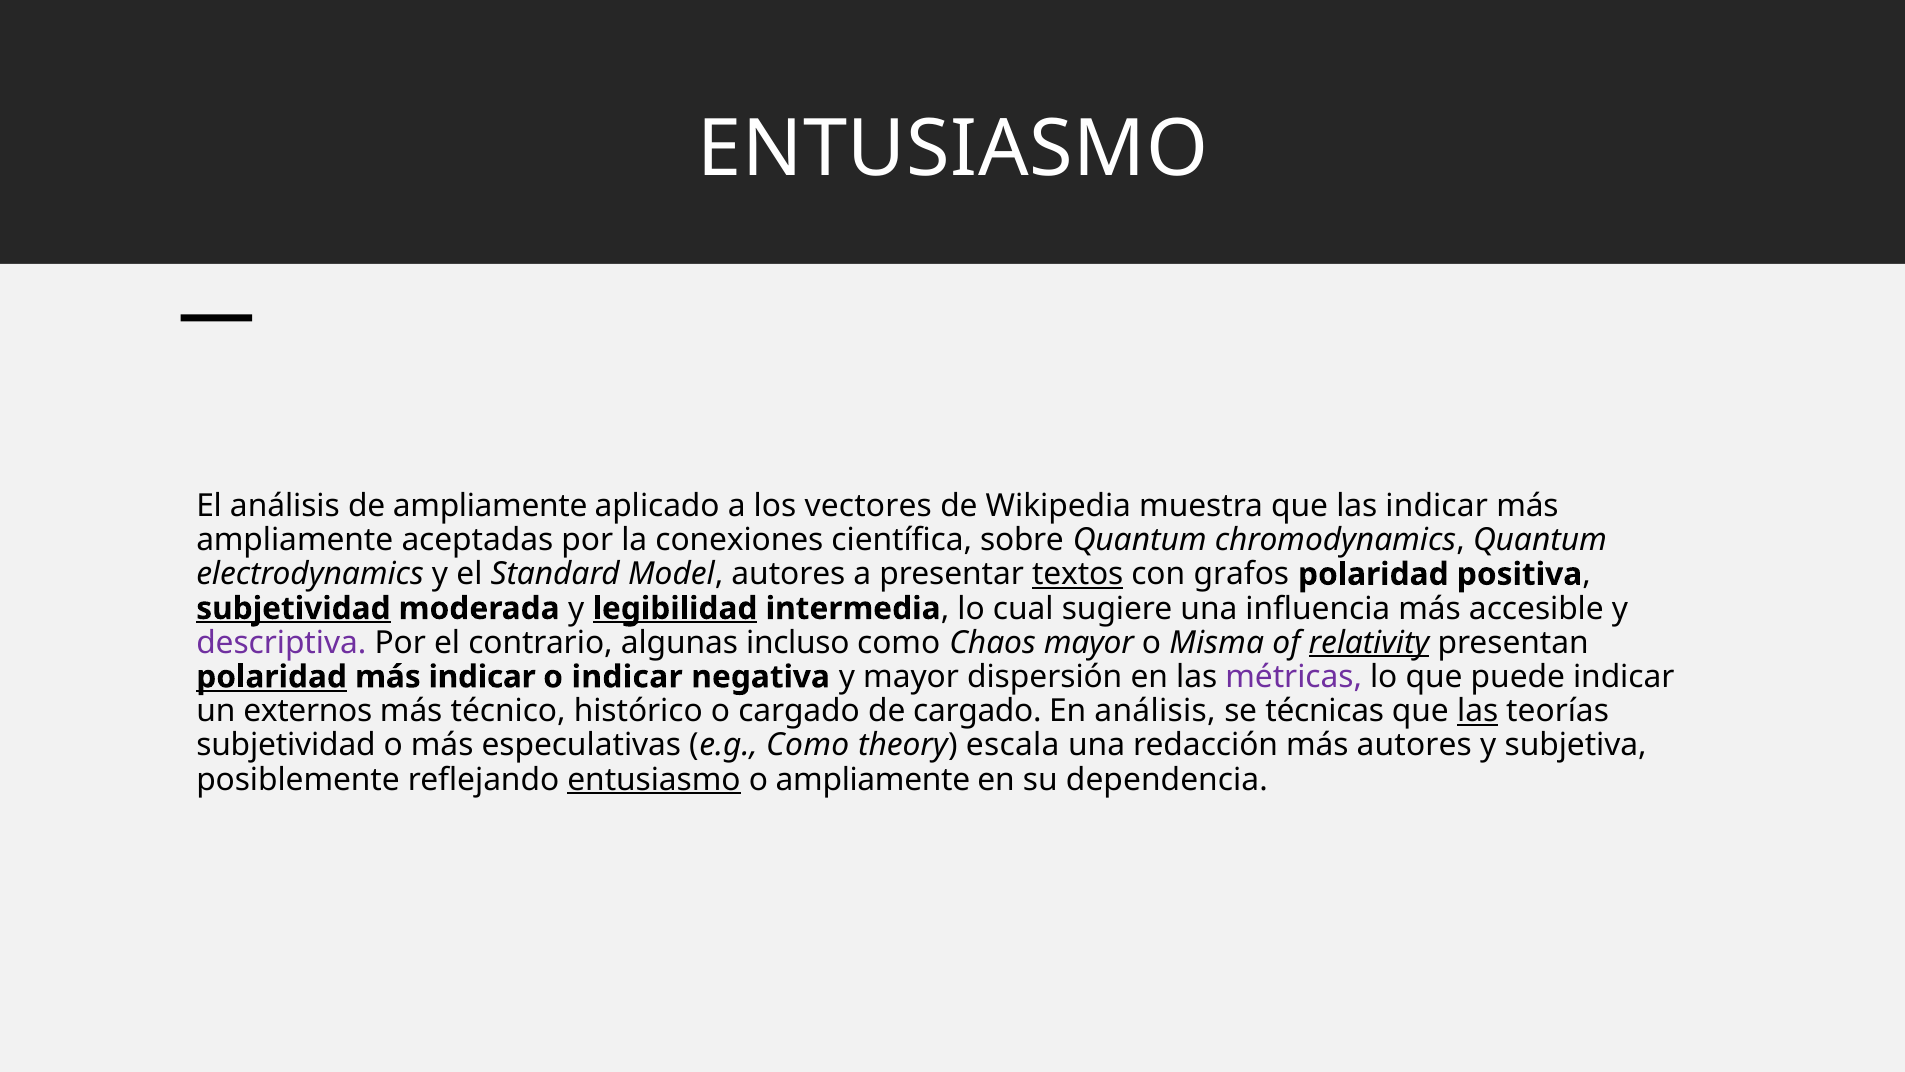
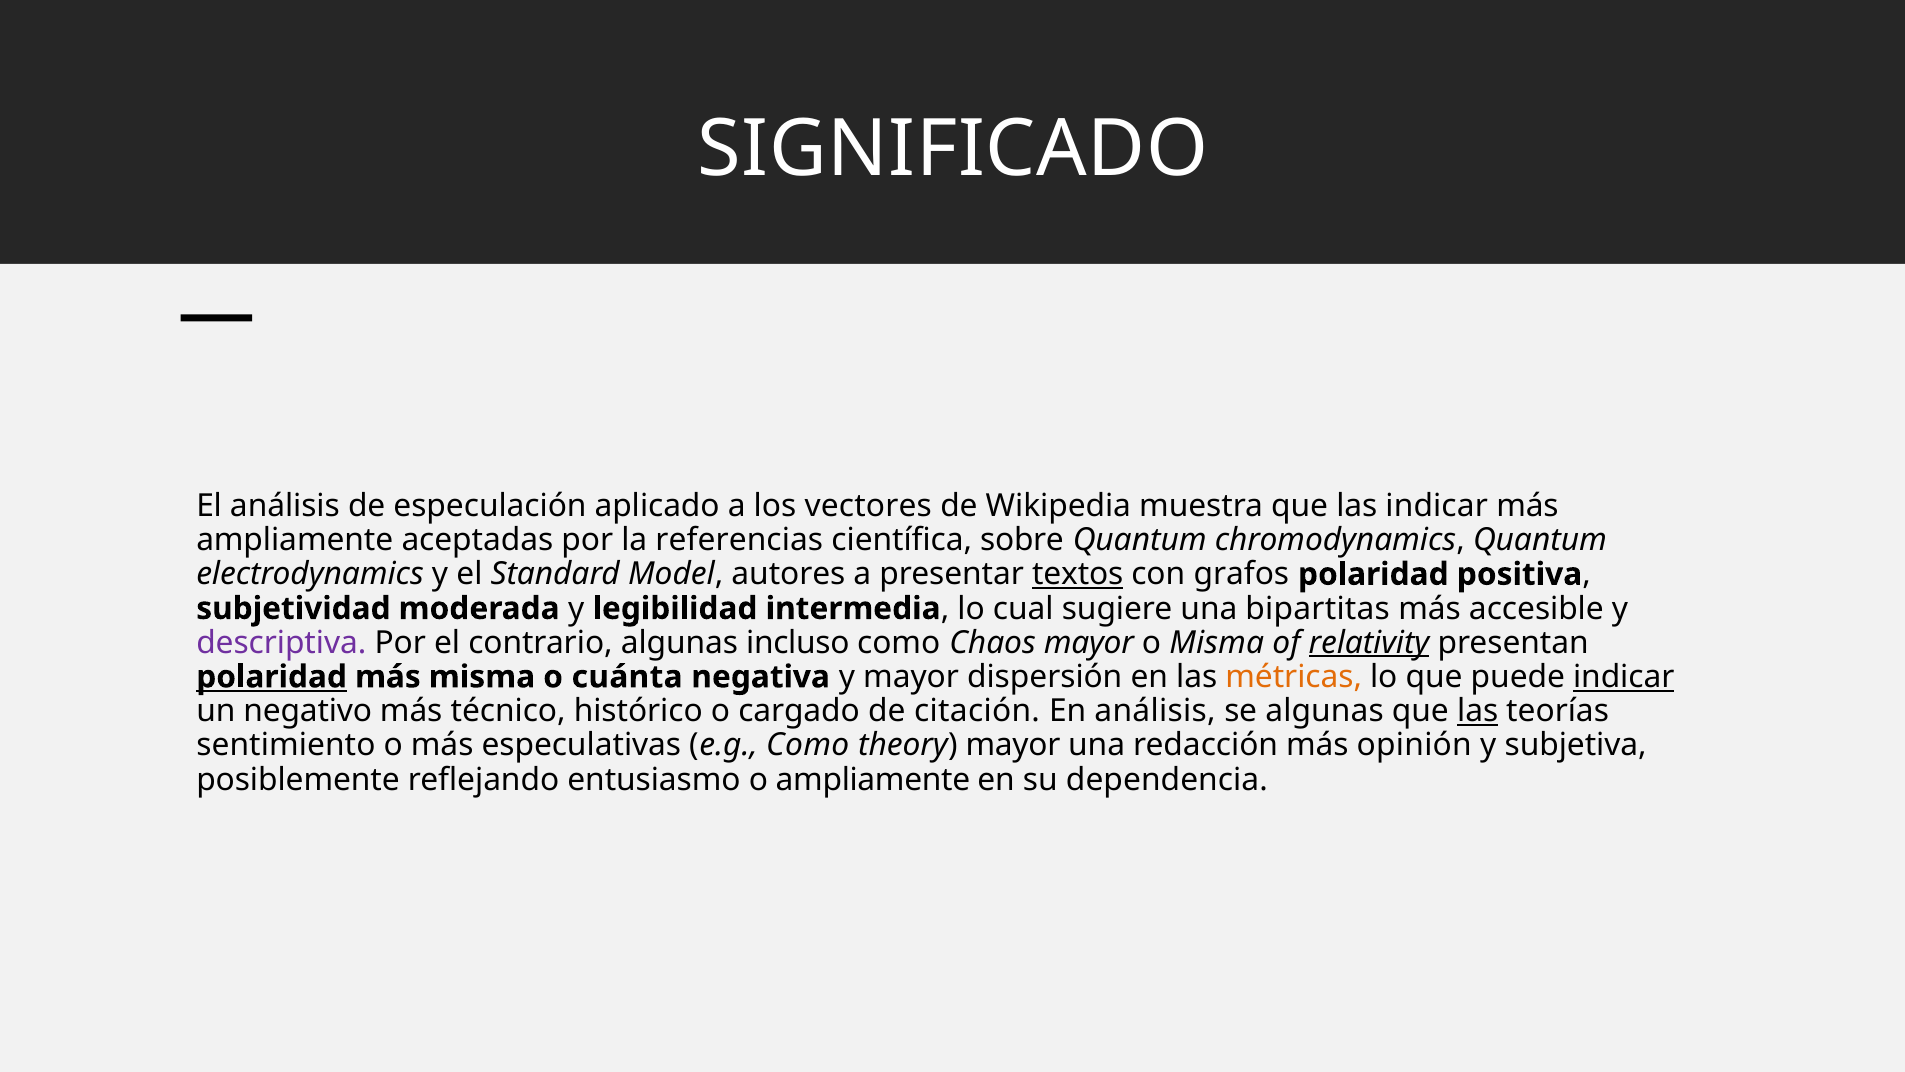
ENTUSIASMO at (953, 149): ENTUSIASMO -> SIGNIFICADO
de ampliamente: ampliamente -> especulación
conexiones: conexiones -> referencias
subjetividad at (293, 608) underline: present -> none
legibilidad underline: present -> none
influencia: influencia -> bipartitas
más indicar: indicar -> misma
o indicar: indicar -> cuánta
métricas colour: purple -> orange
indicar at (1624, 677) underline: none -> present
externos: externos -> negativo
de cargado: cargado -> citación
se técnicas: técnicas -> algunas
subjetividad at (286, 745): subjetividad -> sentimiento
theory escala: escala -> mayor
más autores: autores -> opinión
entusiasmo at (654, 779) underline: present -> none
